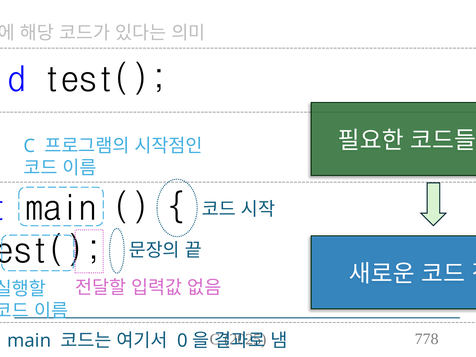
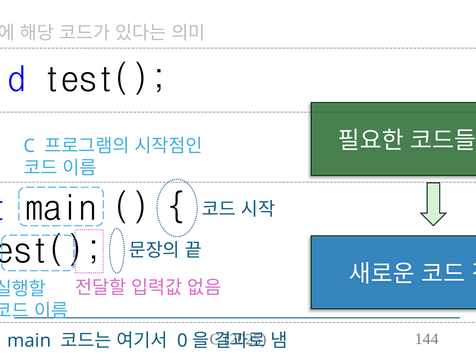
778: 778 -> 144
